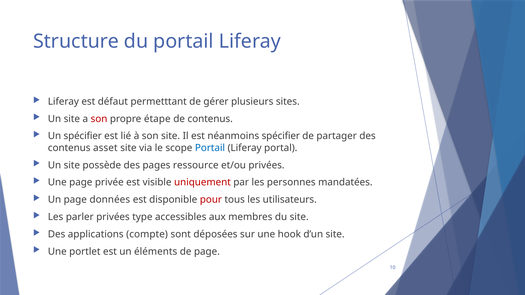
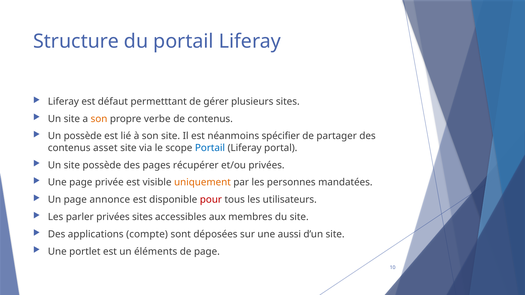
son at (99, 119) colour: red -> orange
étape: étape -> verbe
Un spécifier: spécifier -> possède
ressource: ressource -> récupérer
uniquement colour: red -> orange
données: données -> annonce
privées type: type -> sites
hook: hook -> aussi
